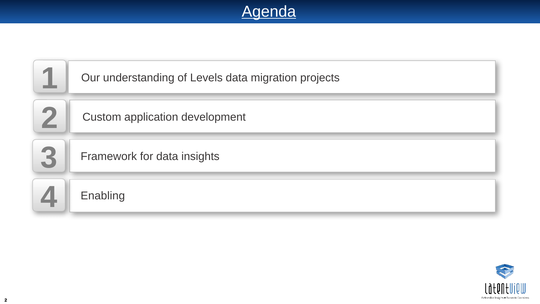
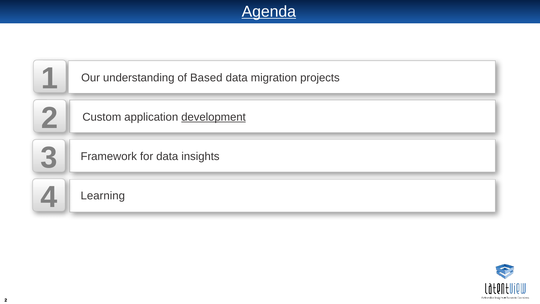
Levels: Levels -> Based
development underline: none -> present
Enabling: Enabling -> Learning
